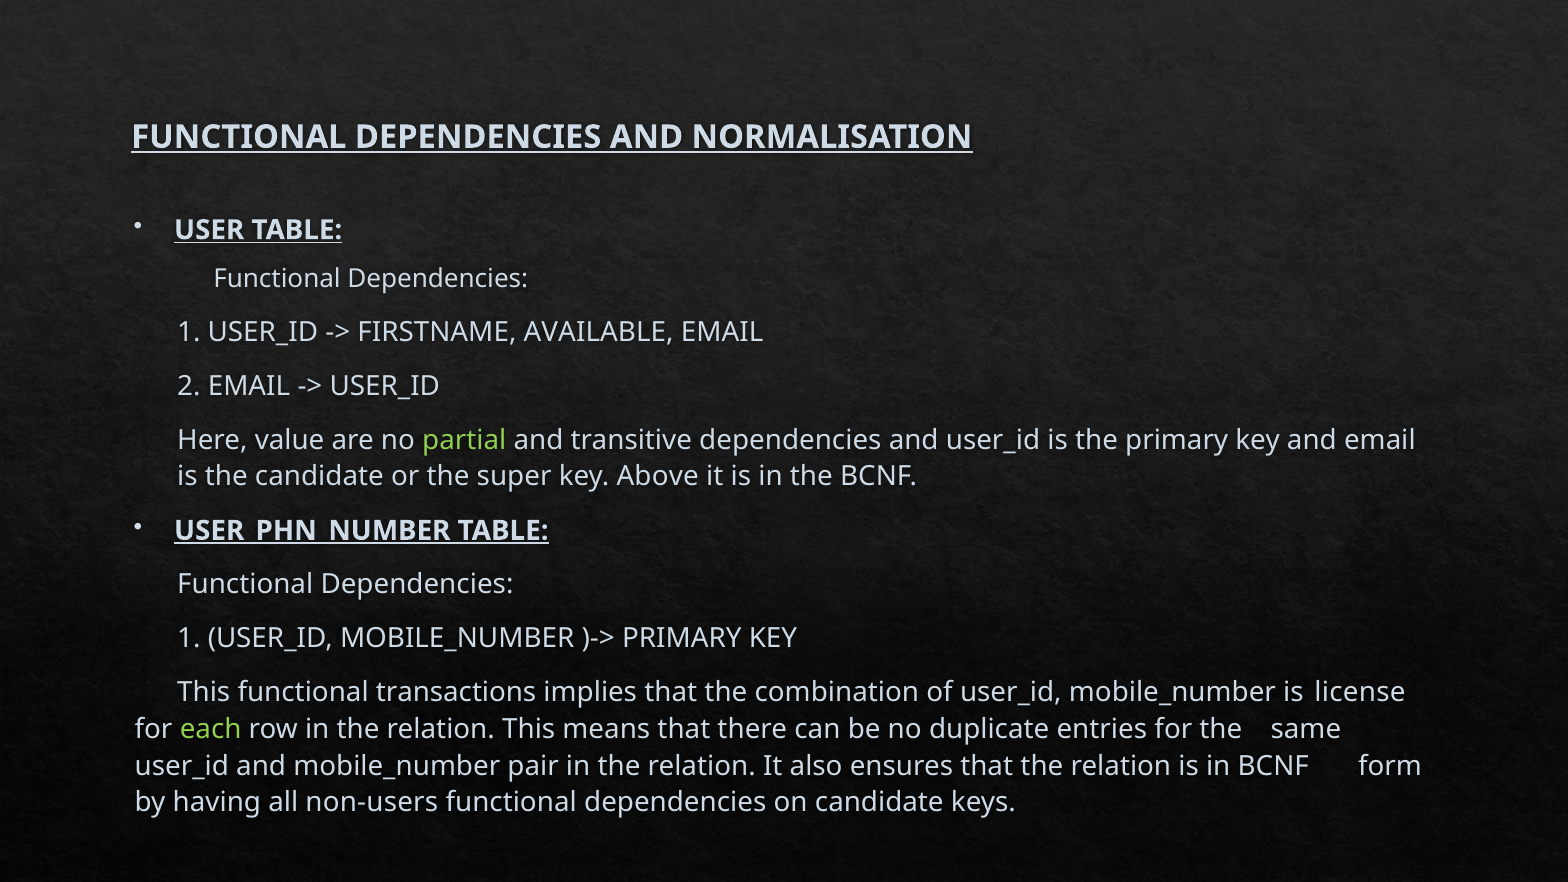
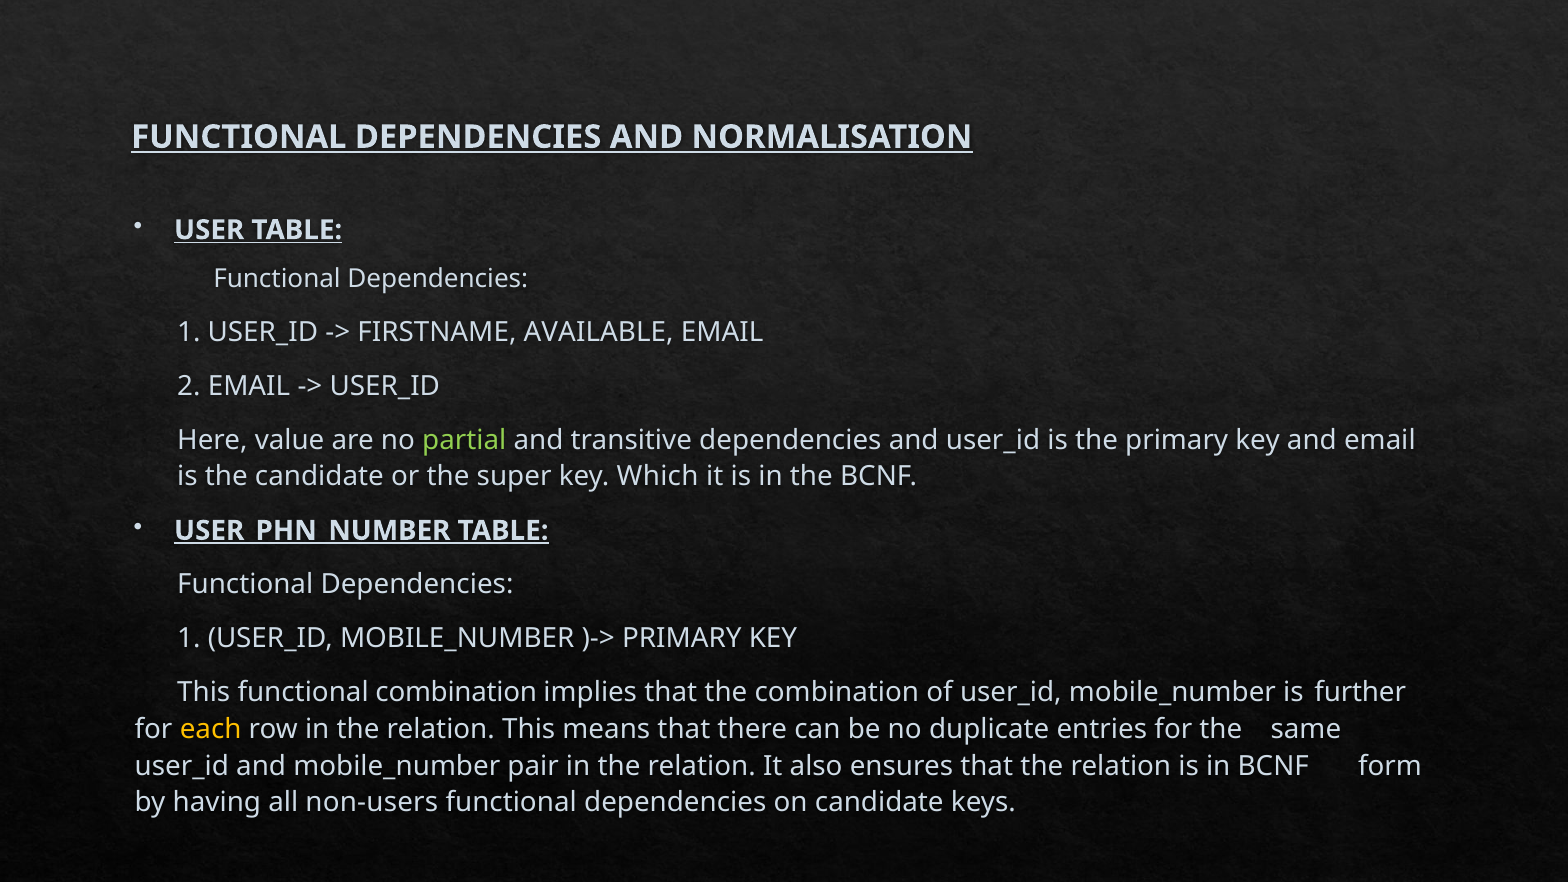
Above: Above -> Which
functional transactions: transactions -> combination
license: license -> further
each colour: light green -> yellow
